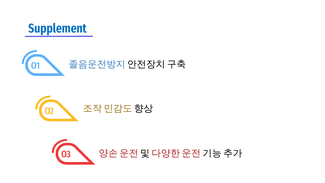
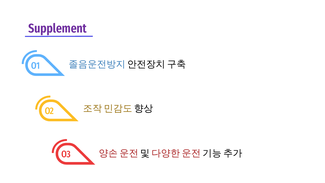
Supplement colour: blue -> purple
